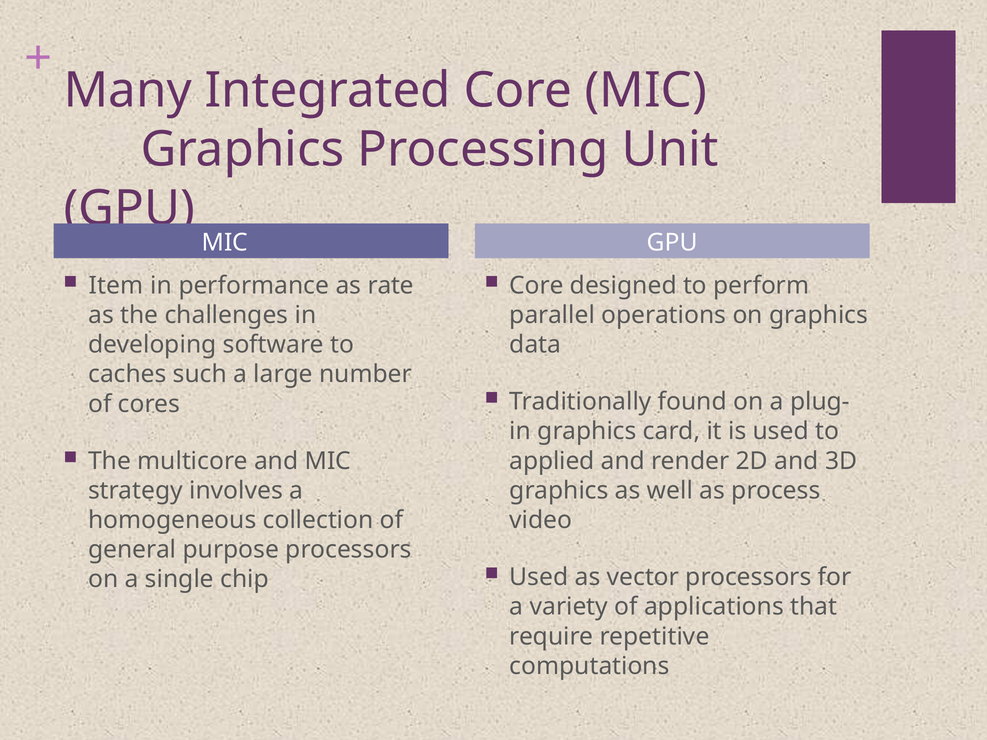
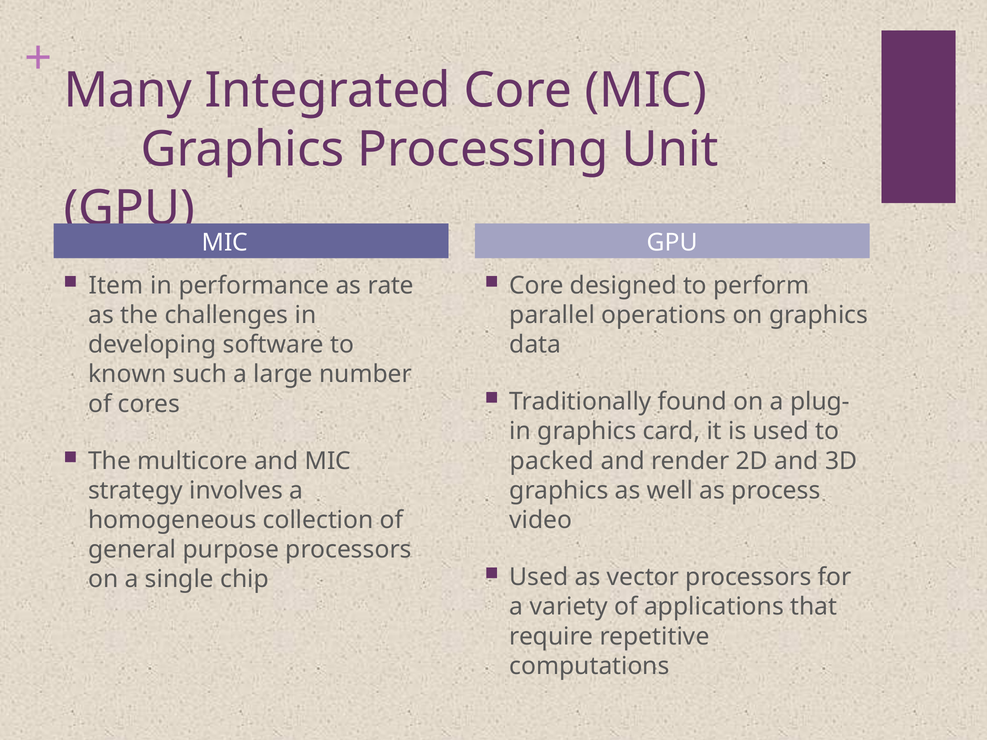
caches: caches -> known
applied: applied -> packed
